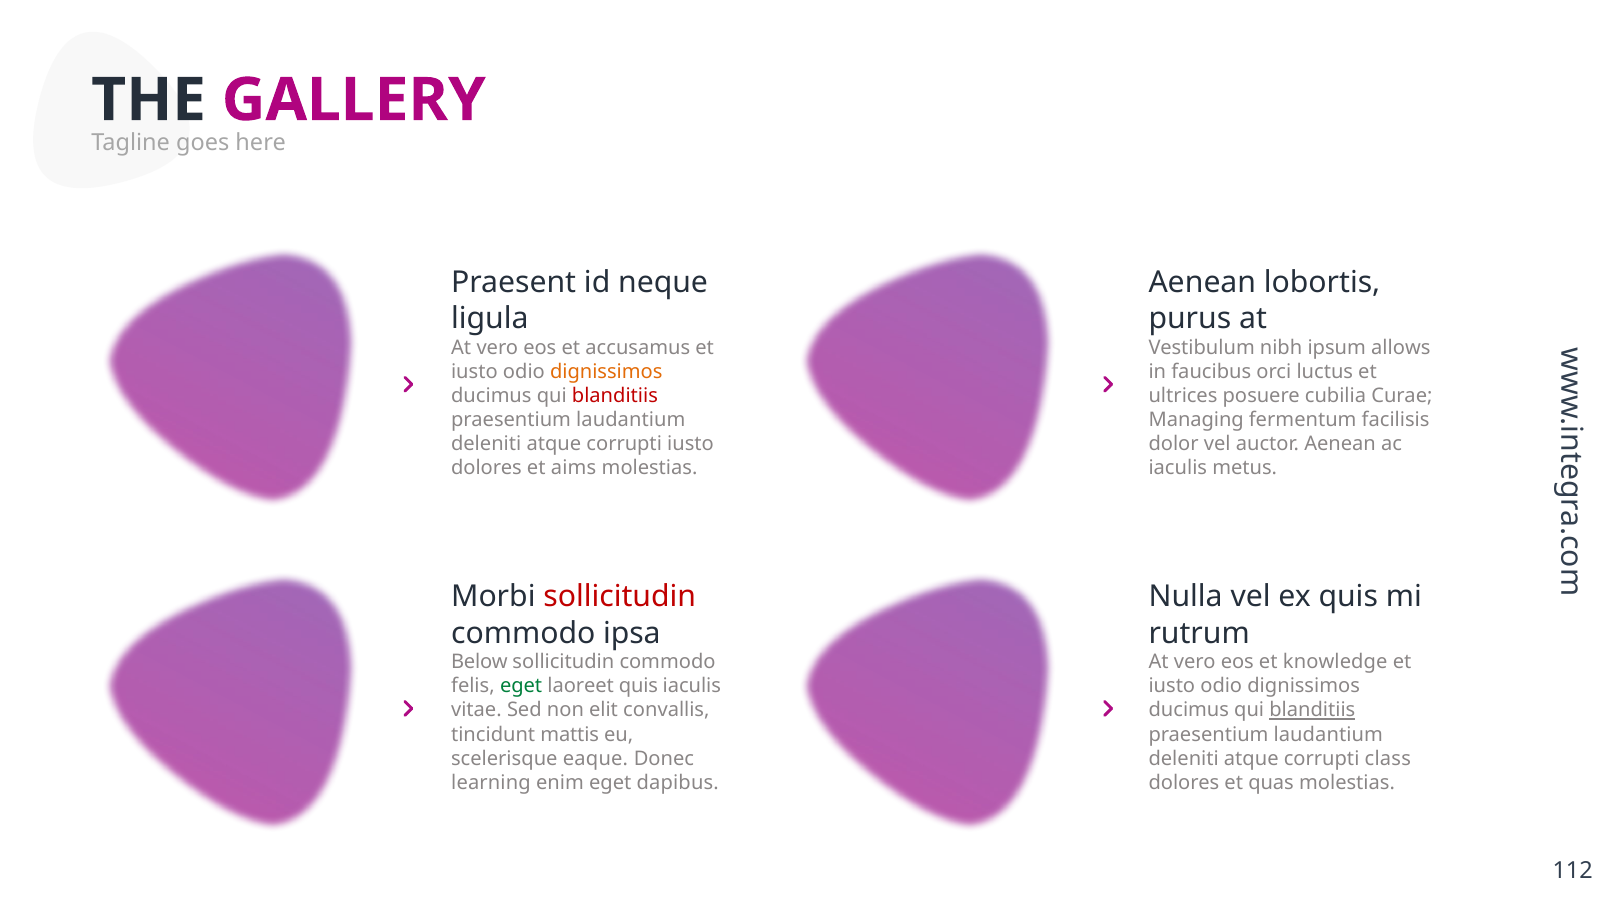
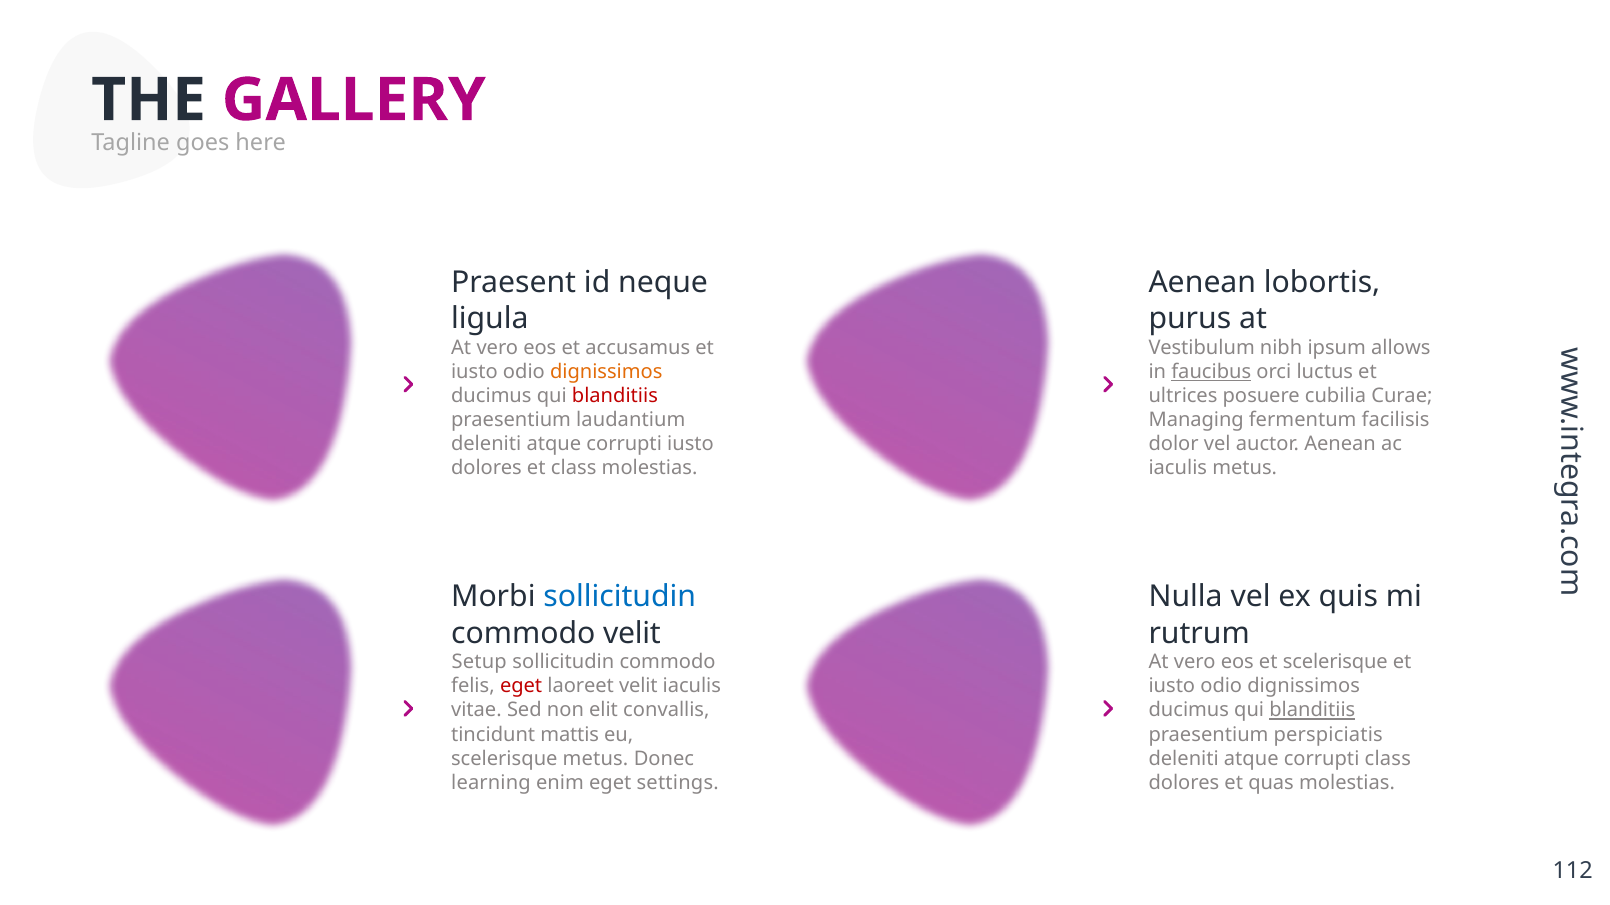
faucibus underline: none -> present
et aims: aims -> class
sollicitudin at (620, 597) colour: red -> blue
commodo ipsa: ipsa -> velit
Below: Below -> Setup
et knowledge: knowledge -> scelerisque
eget at (521, 687) colour: green -> red
laoreet quis: quis -> velit
laudantium at (1328, 735): laudantium -> perspiciatis
scelerisque eaque: eaque -> metus
dapibus: dapibus -> settings
